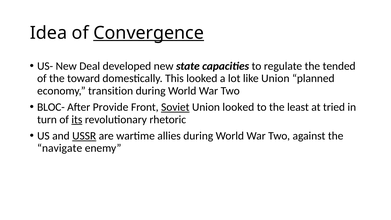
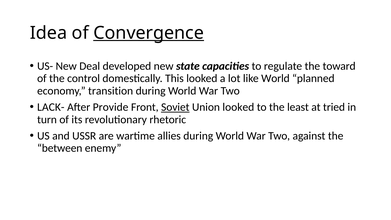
tended: tended -> toward
toward: toward -> control
like Union: Union -> World
BLOC-: BLOC- -> LACK-
its underline: present -> none
USSR underline: present -> none
navigate: navigate -> between
